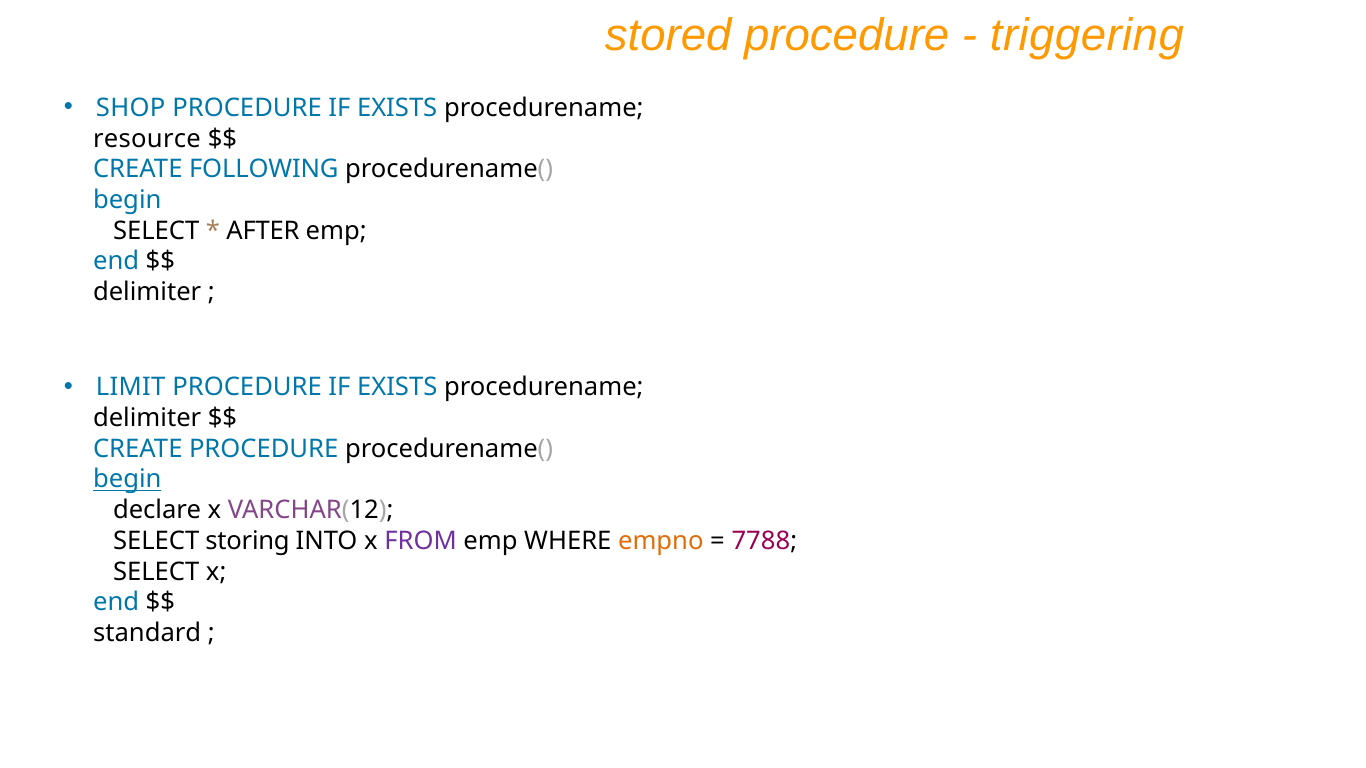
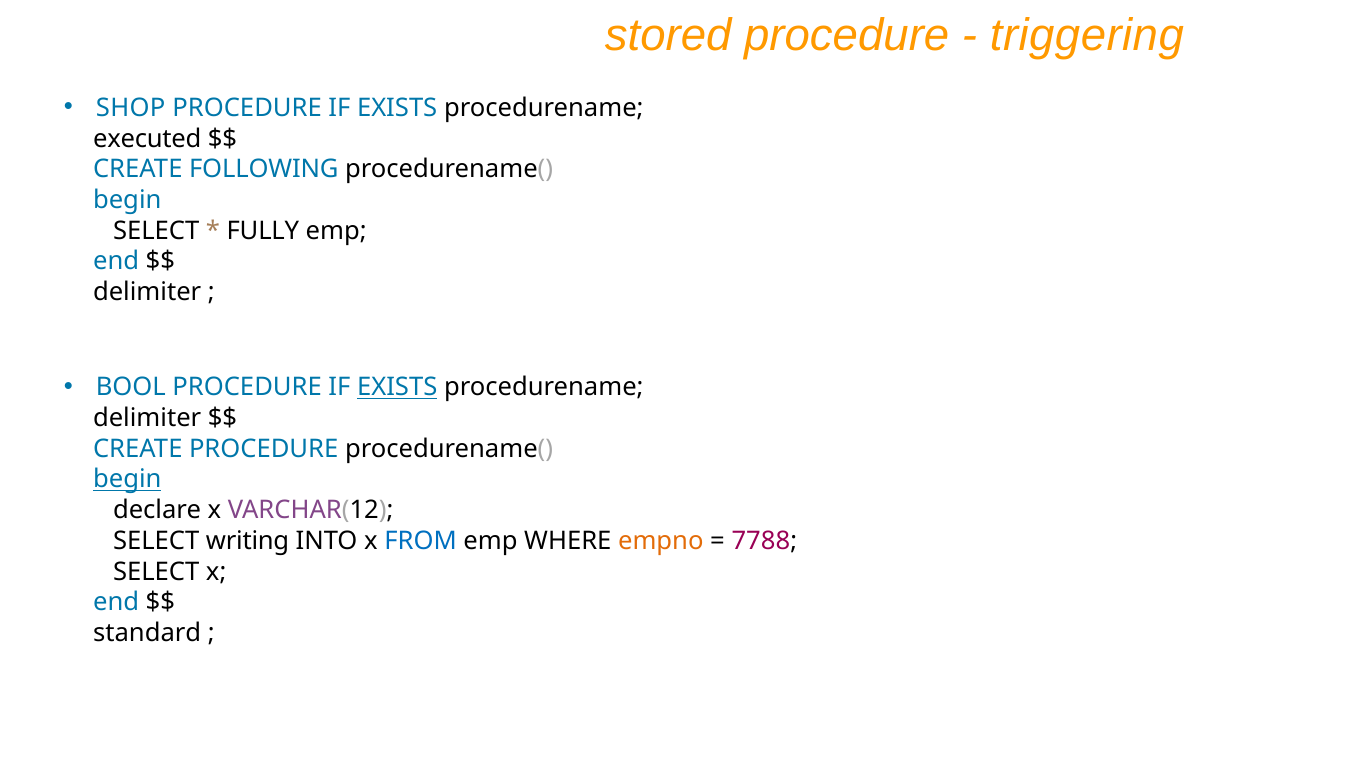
resource: resource -> executed
AFTER: AFTER -> FULLY
LIMIT: LIMIT -> BOOL
EXISTS at (397, 388) underline: none -> present
storing: storing -> writing
FROM colour: purple -> blue
